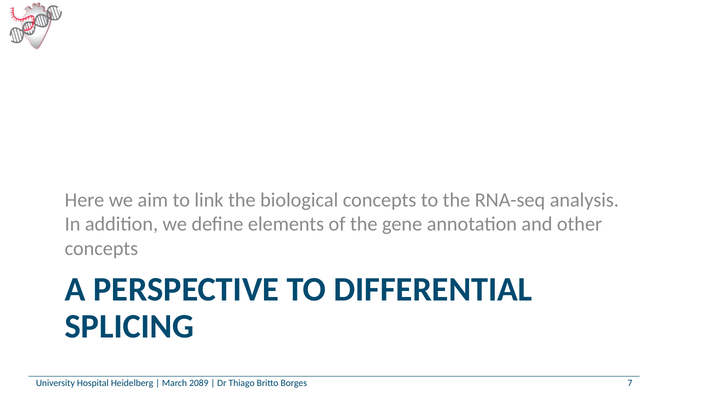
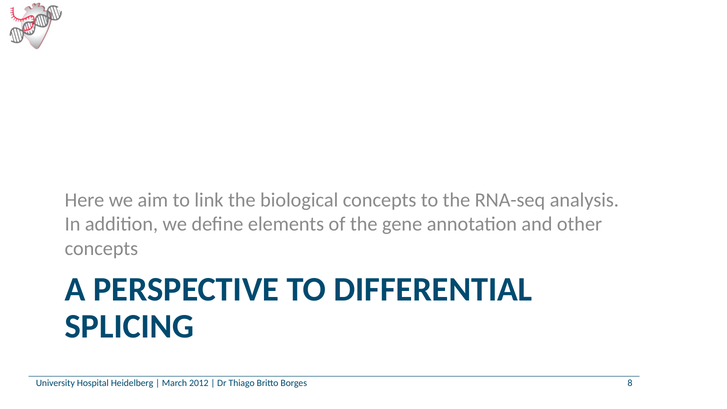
2089: 2089 -> 2012
7: 7 -> 8
